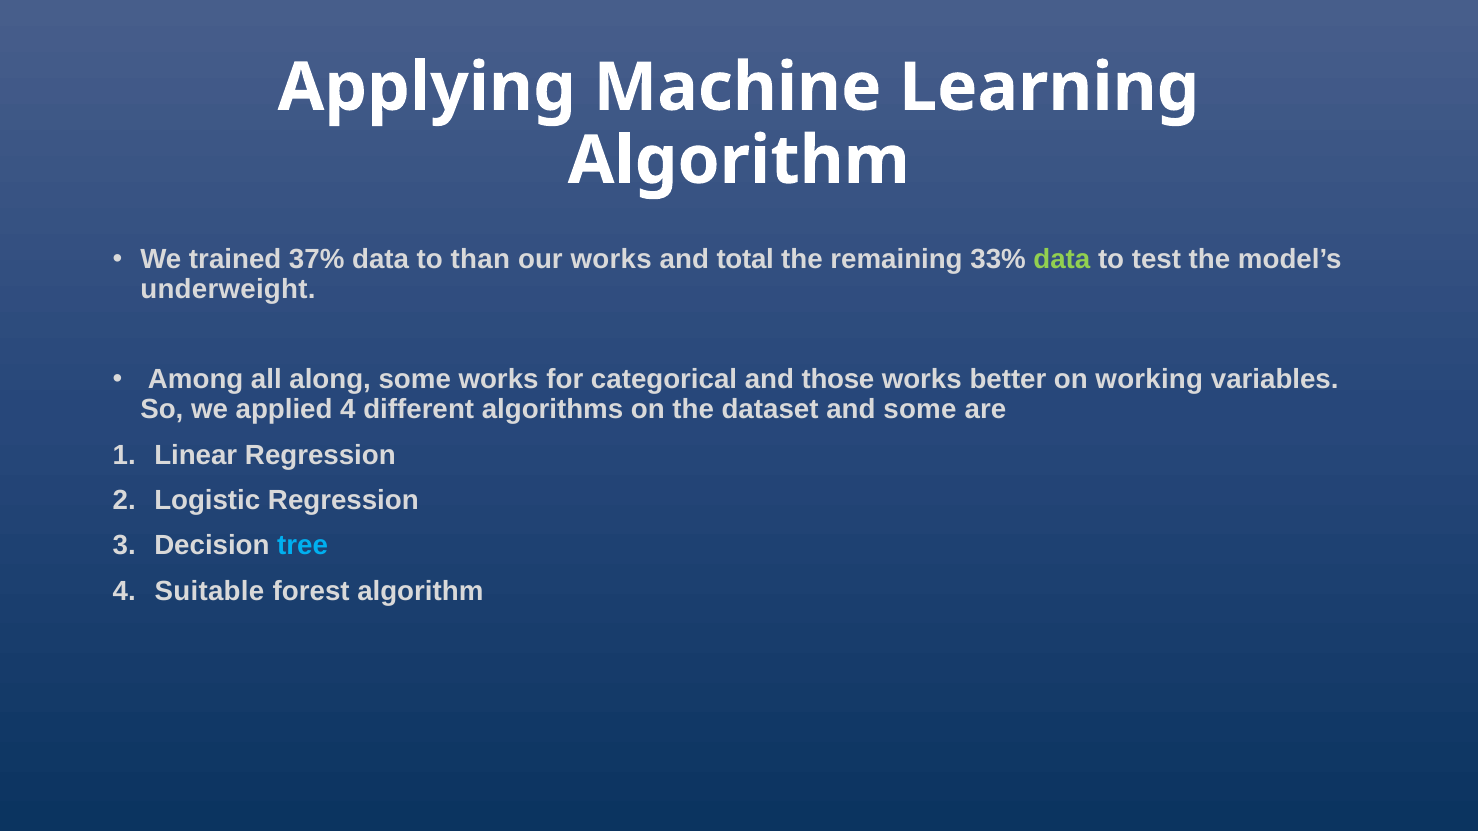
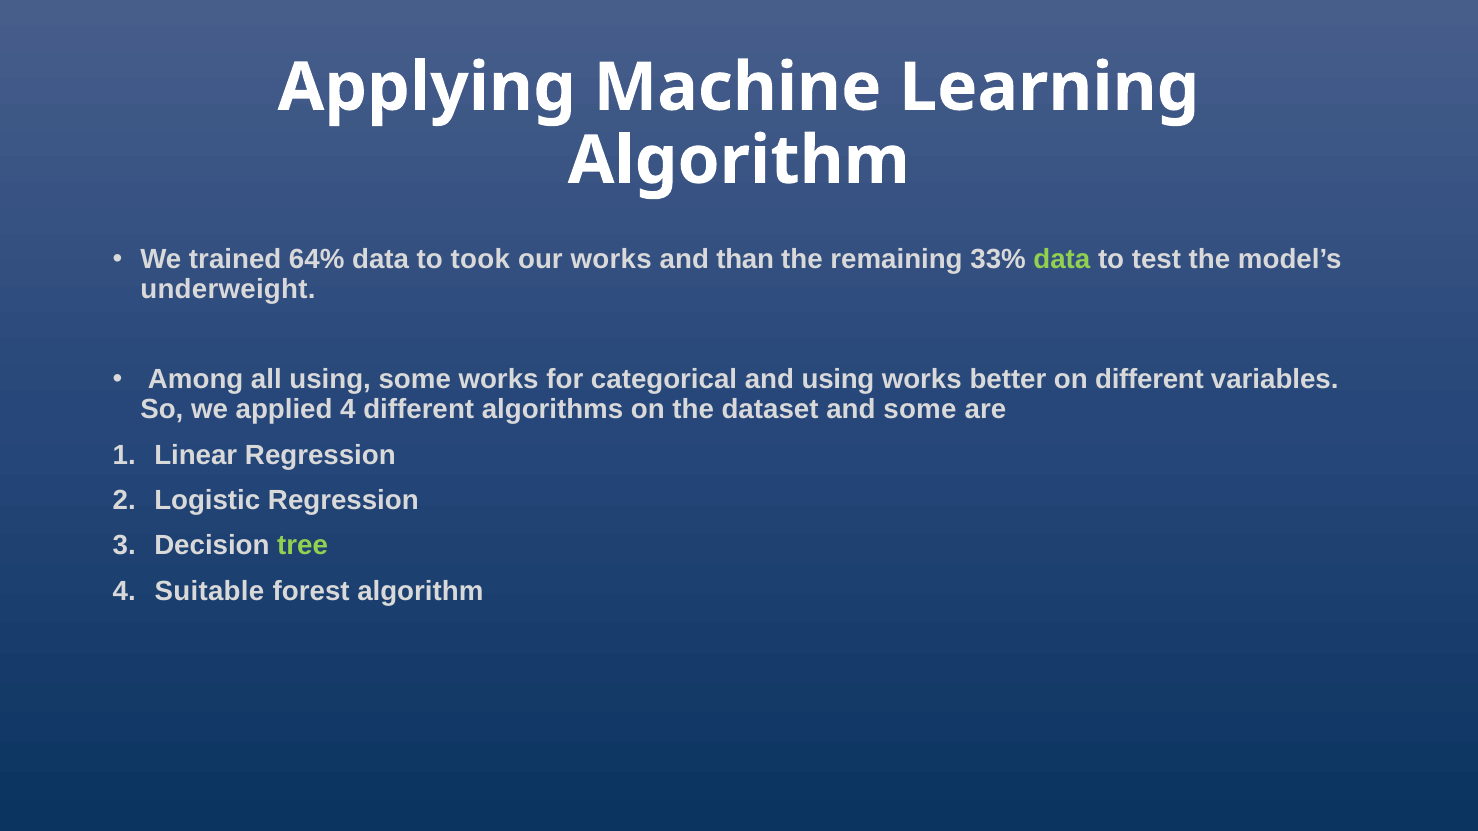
37%: 37% -> 64%
than: than -> took
total: total -> than
all along: along -> using
and those: those -> using
on working: working -> different
tree colour: light blue -> light green
